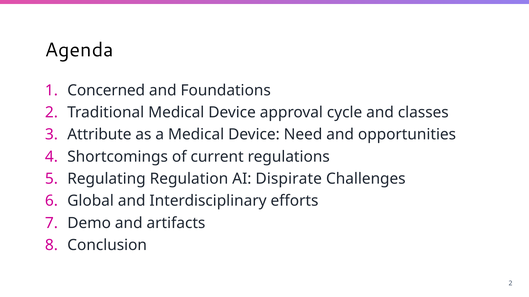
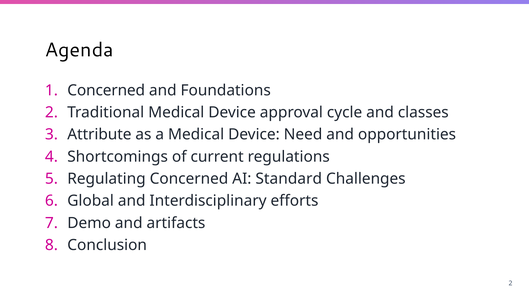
Regulating Regulation: Regulation -> Concerned
Dispirate: Dispirate -> Standard
